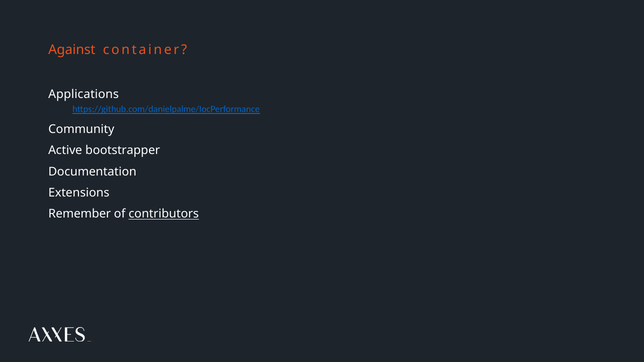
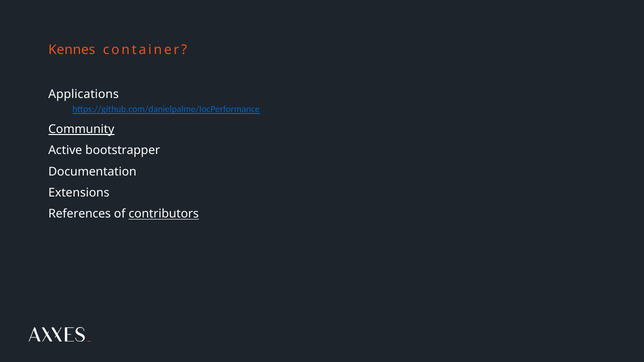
Against: Against -> Kennes
Community underline: none -> present
Remember: Remember -> References
